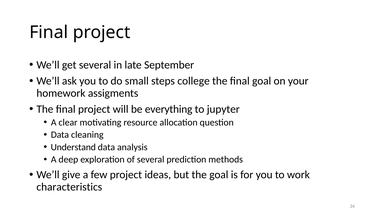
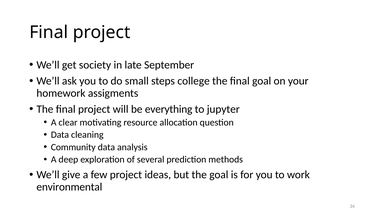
get several: several -> society
Understand: Understand -> Community
characteristics: characteristics -> environmental
